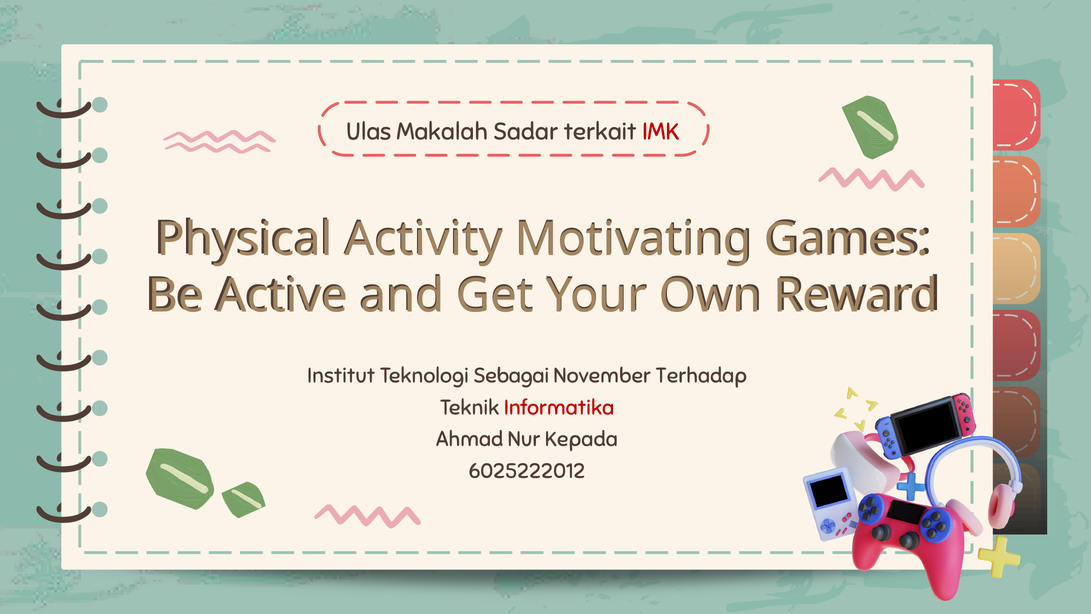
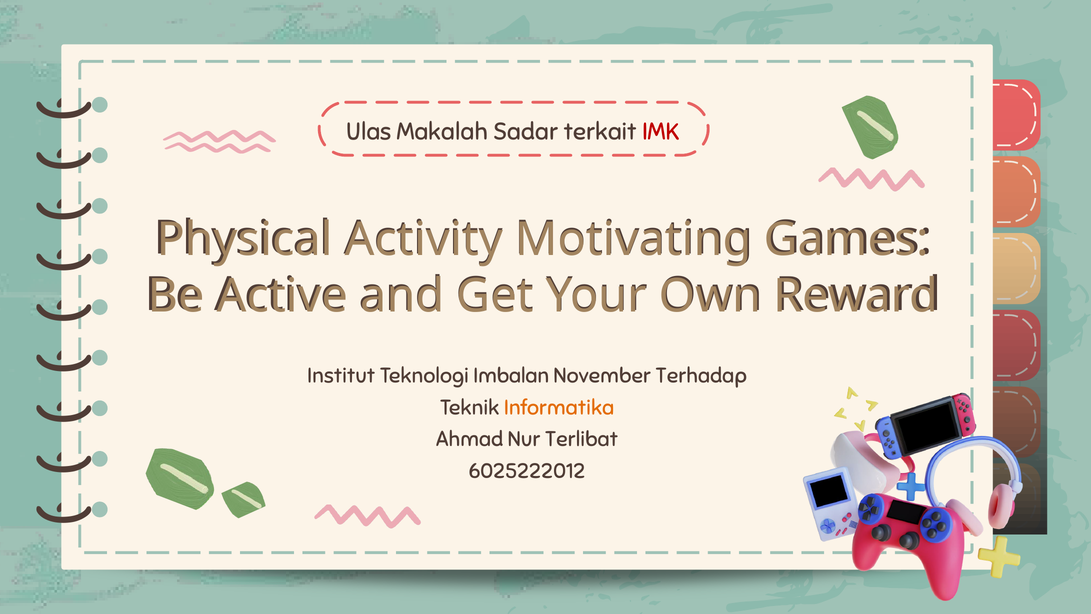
Sebagai: Sebagai -> Imbalan
Informatika colour: red -> orange
Kepada: Kepada -> Terlibat
